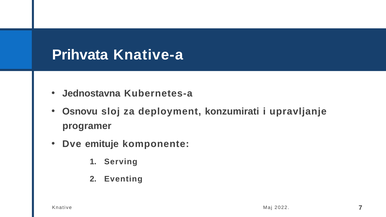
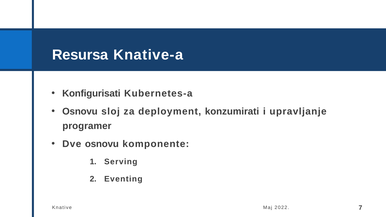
Prihvata: Prihvata -> Resursa
Jednostavna: Jednostavna -> Konfigurisati
Dve emituje: emituje -> osnovu
